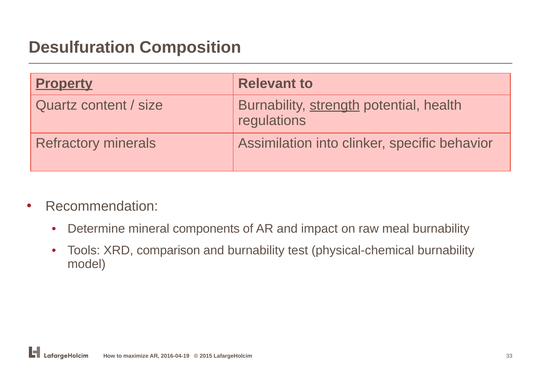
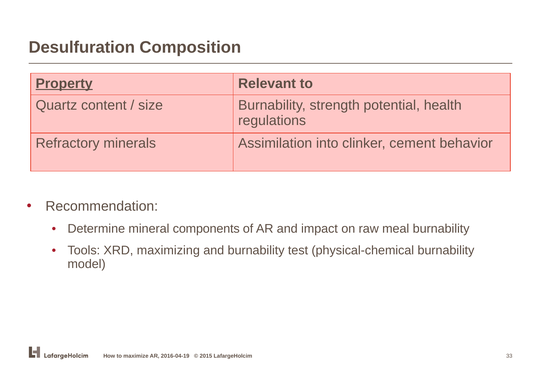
strength underline: present -> none
specific: specific -> cement
comparison: comparison -> maximizing
